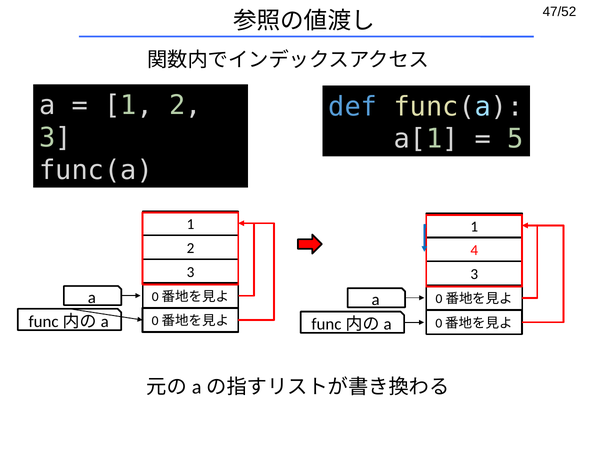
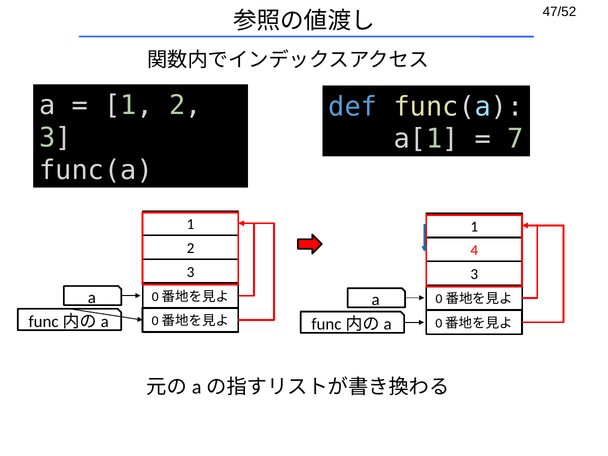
5: 5 -> 7
